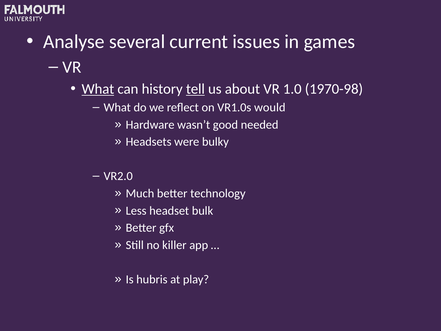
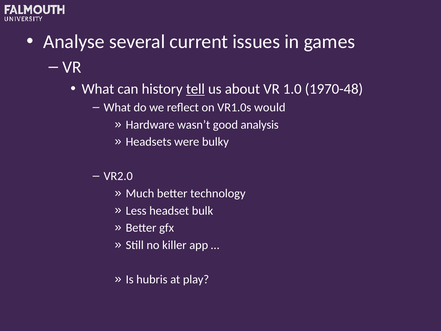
What at (98, 89) underline: present -> none
1970-98: 1970-98 -> 1970-48
needed: needed -> analysis
